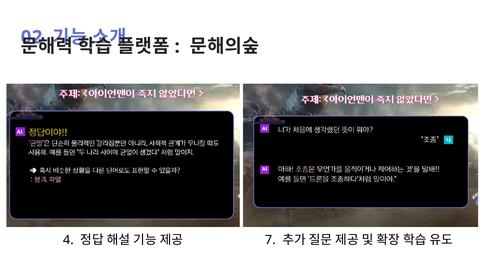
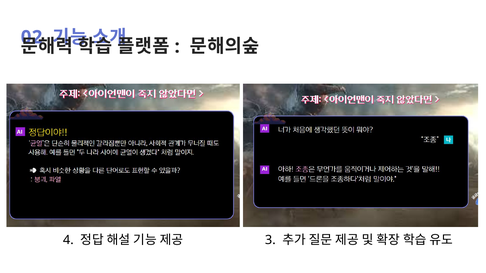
7: 7 -> 3
